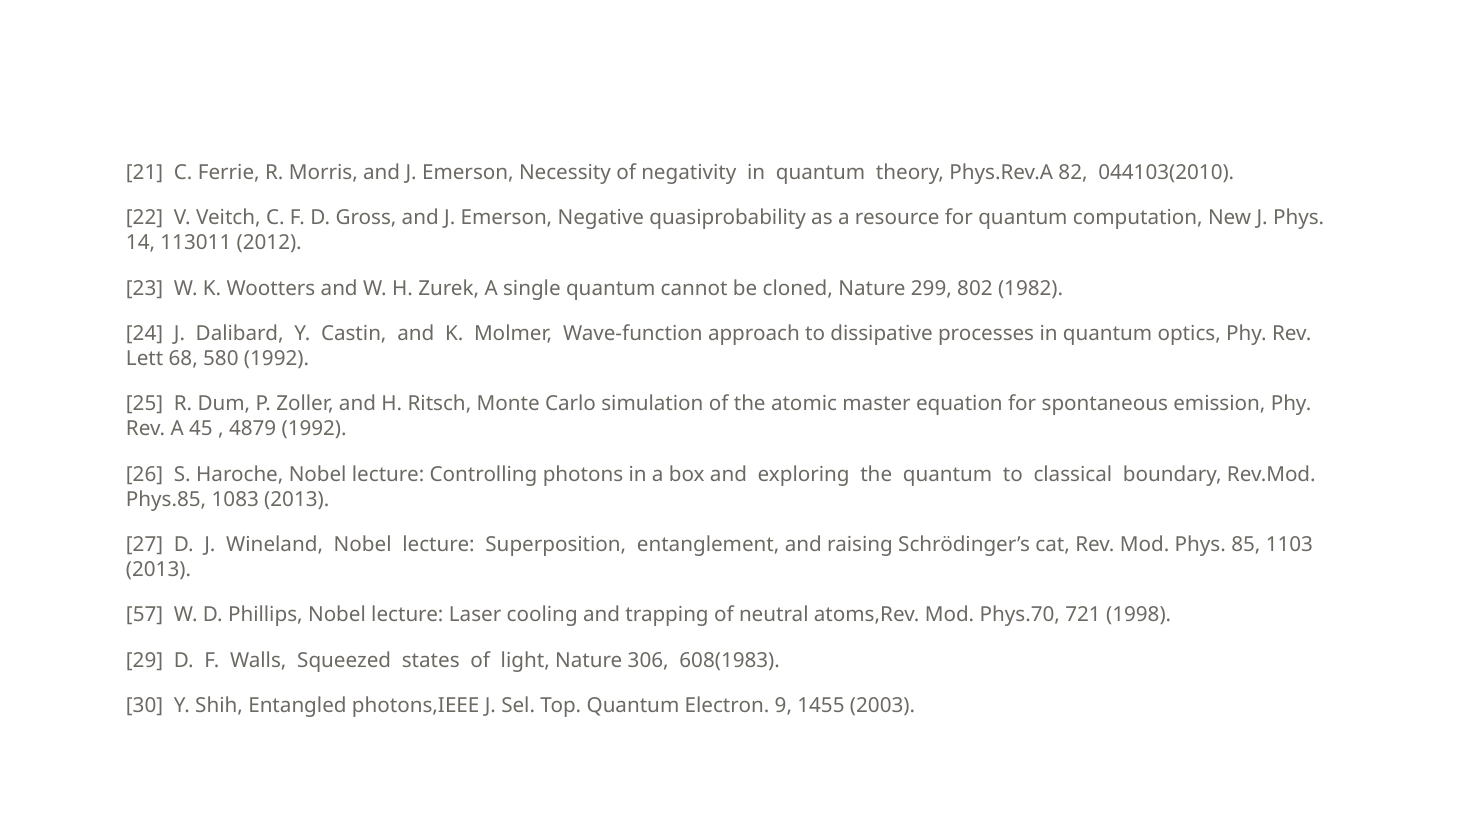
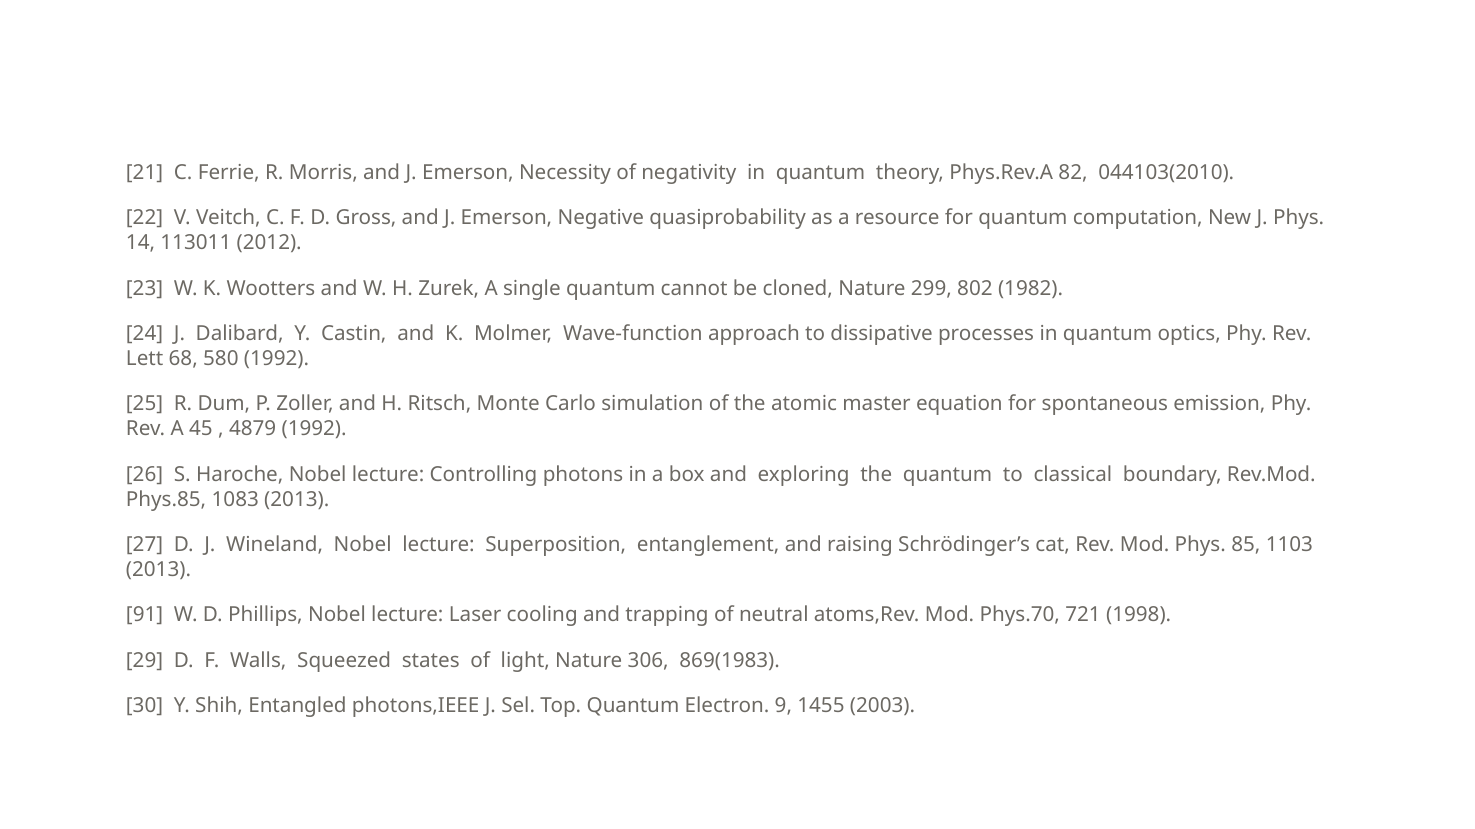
57: 57 -> 91
608(1983: 608(1983 -> 869(1983
